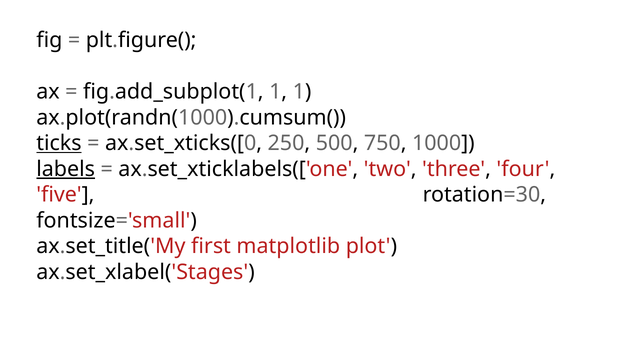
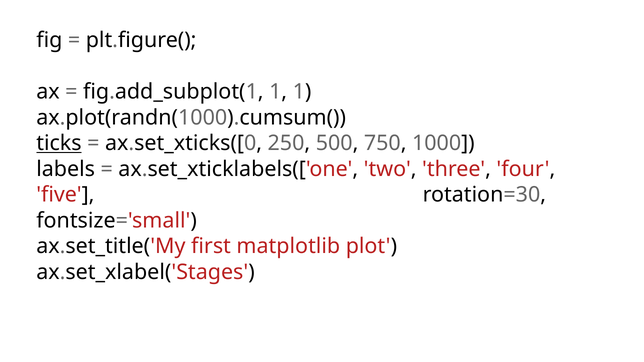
labels underline: present -> none
